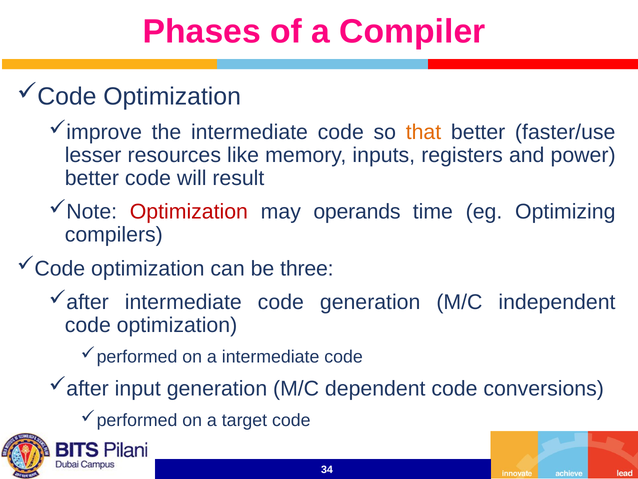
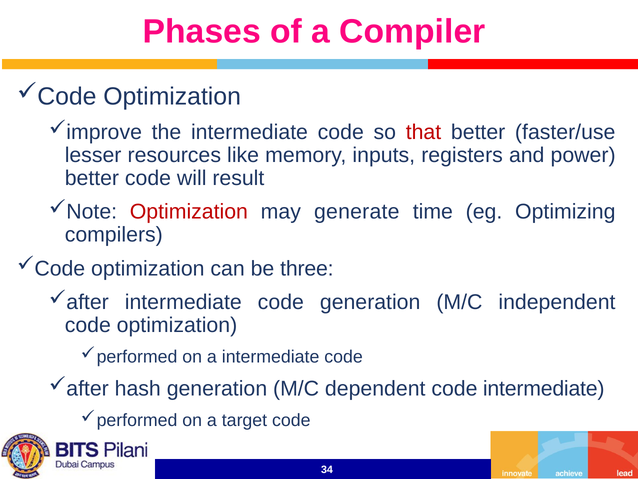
that colour: orange -> red
operands: operands -> generate
input: input -> hash
code conversions: conversions -> intermediate
